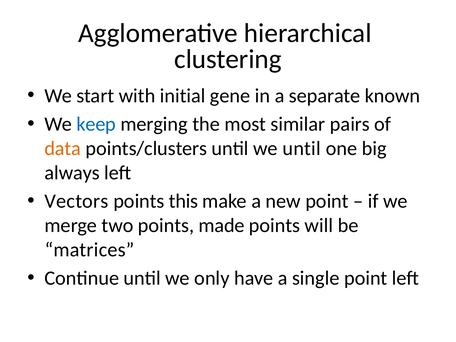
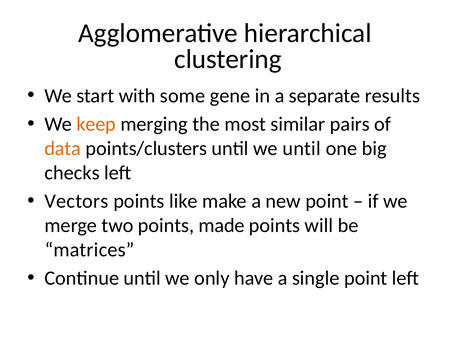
initial: initial -> some
known: known -> results
keep colour: blue -> orange
always: always -> checks
this: this -> like
